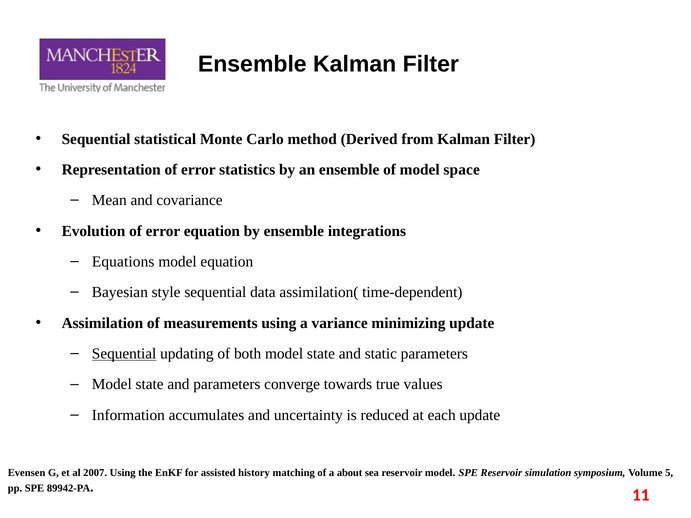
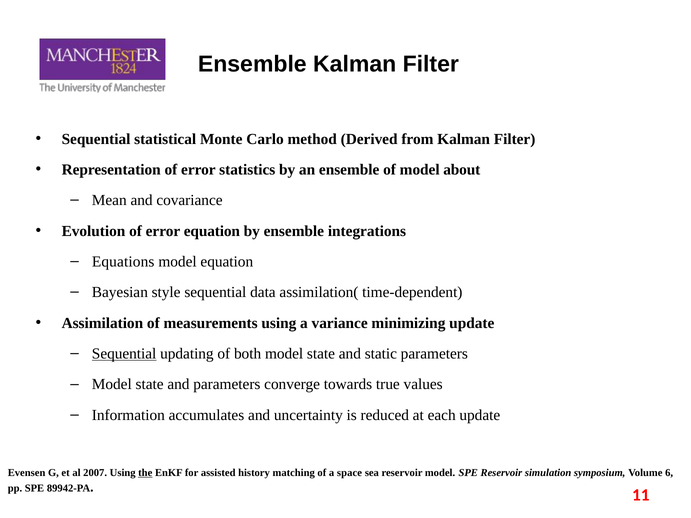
space: space -> about
the underline: none -> present
about: about -> space
5: 5 -> 6
